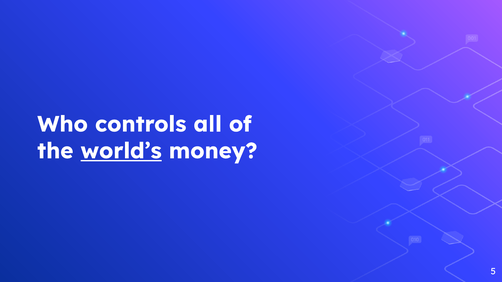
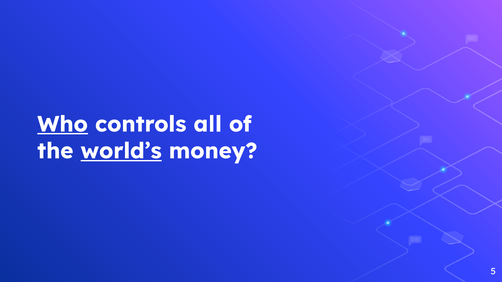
Who underline: none -> present
